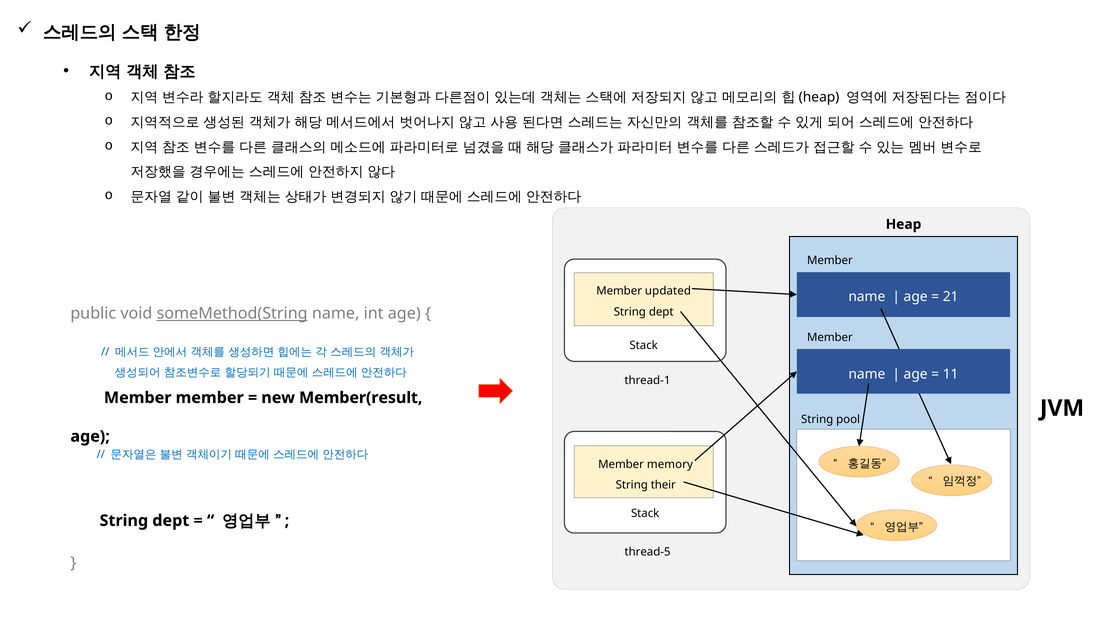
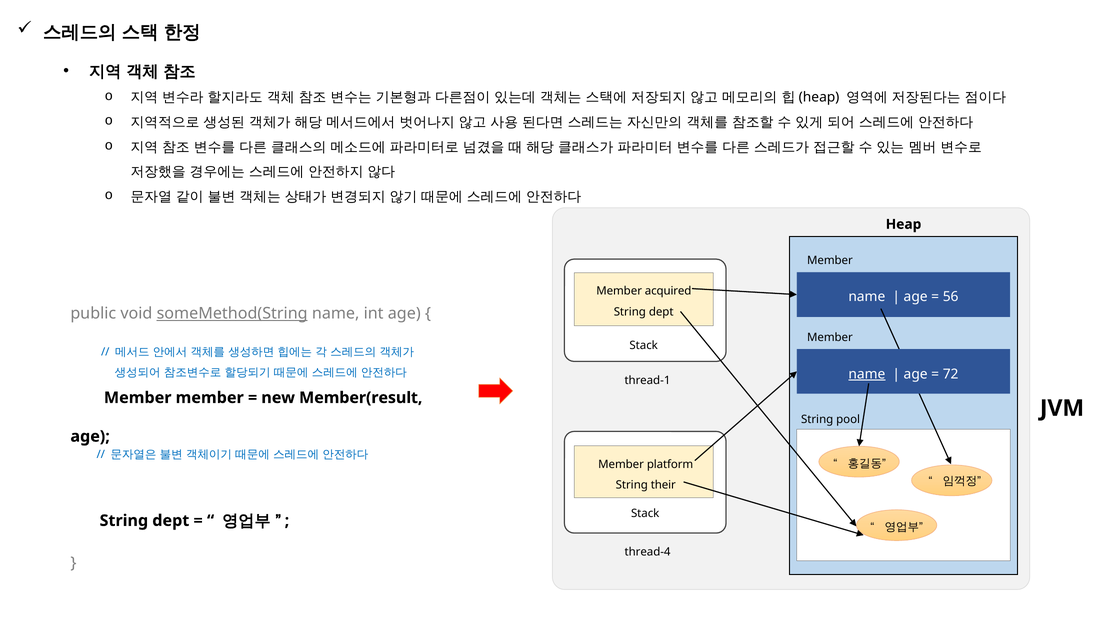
updated: updated -> acquired
21: 21 -> 56
name at (867, 374) underline: none -> present
11: 11 -> 72
memory: memory -> platform
thread-5: thread-5 -> thread-4
